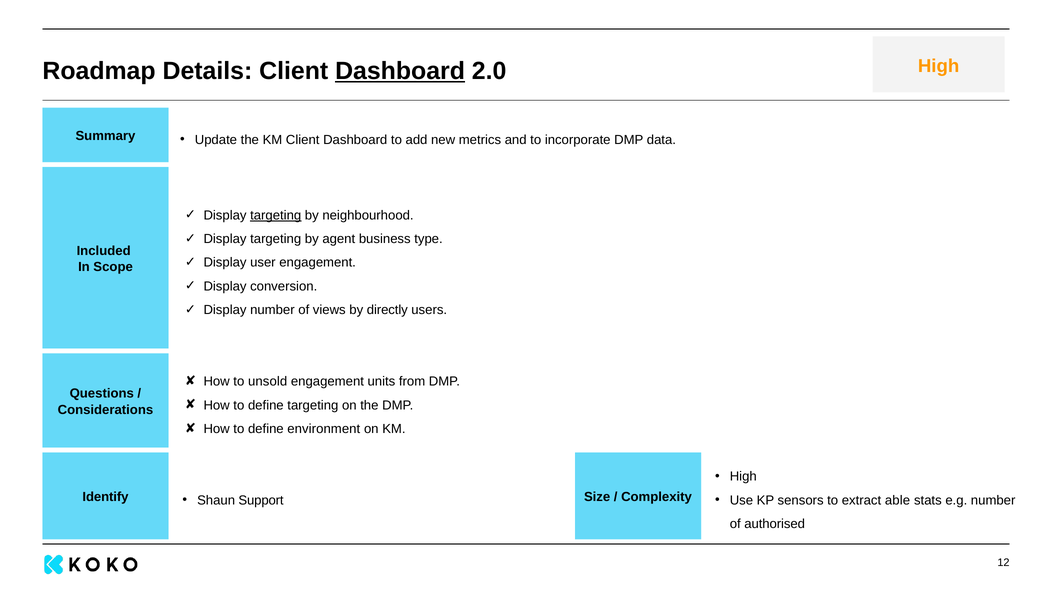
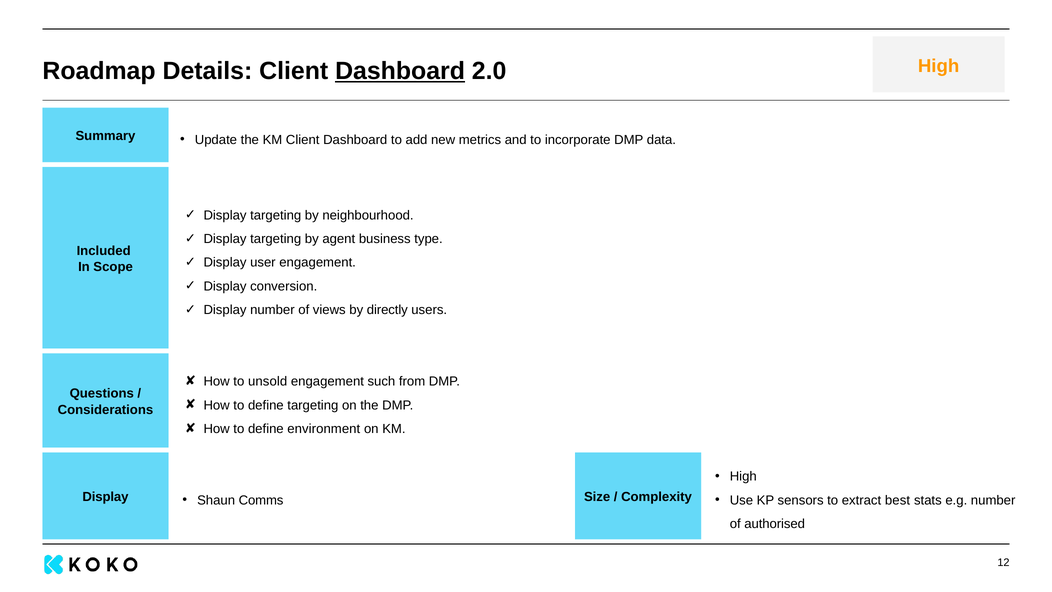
targeting at (276, 215) underline: present -> none
units: units -> such
Identify at (105, 497): Identify -> Display
Support: Support -> Comms
able: able -> best
